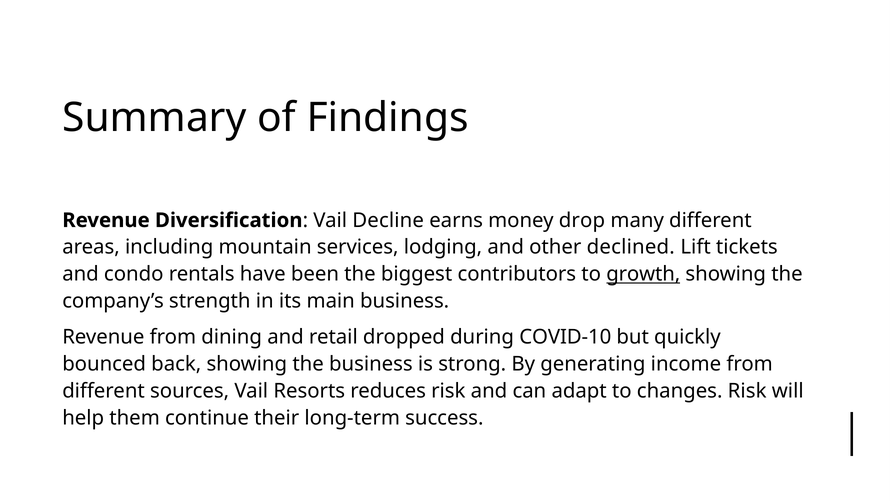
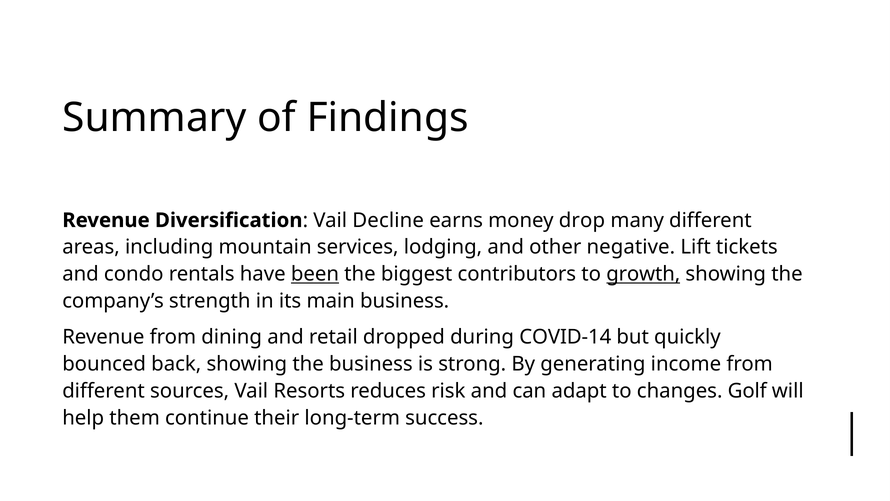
declined: declined -> negative
been underline: none -> present
COVID-10: COVID-10 -> COVID-14
changes Risk: Risk -> Golf
